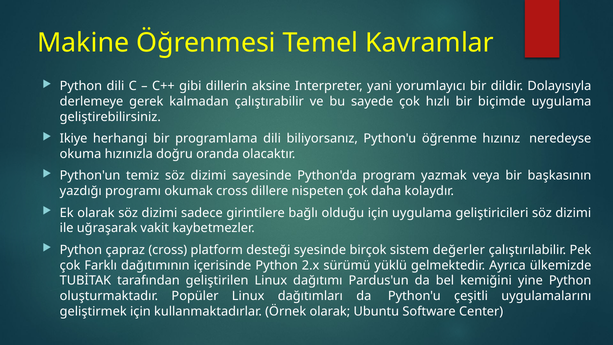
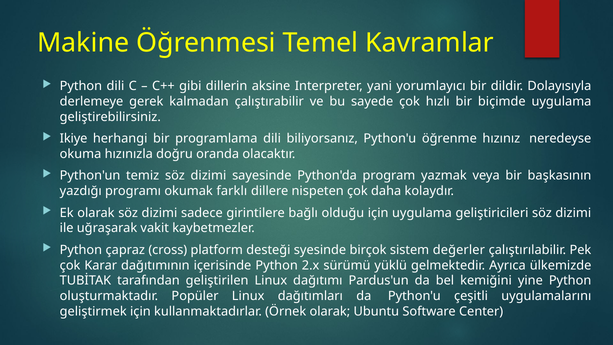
okumak cross: cross -> farklı
Farklı: Farklı -> Karar
